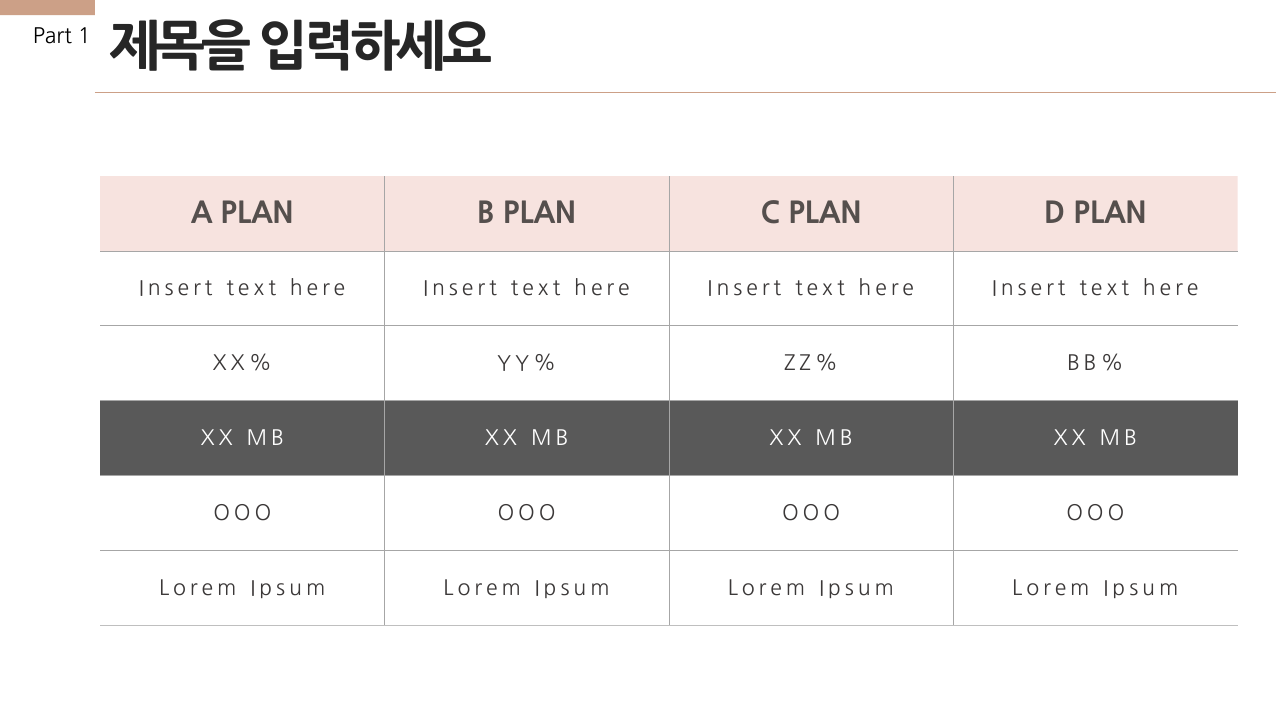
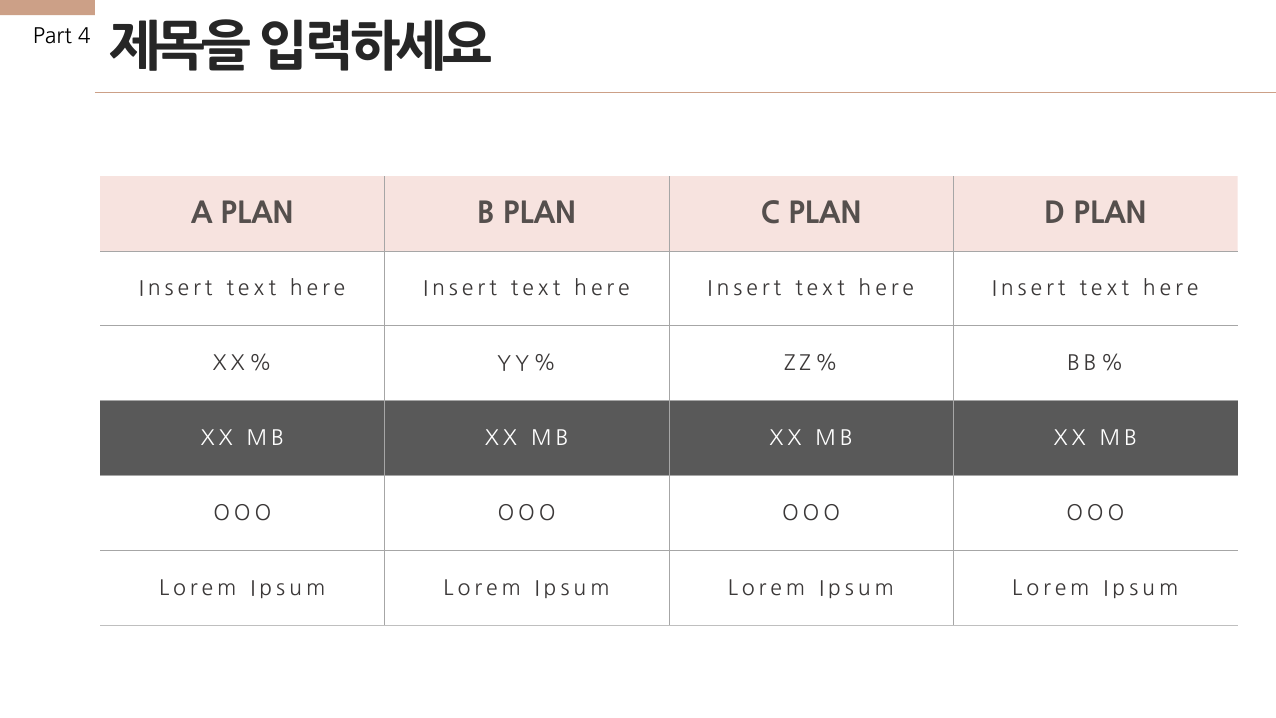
1: 1 -> 4
